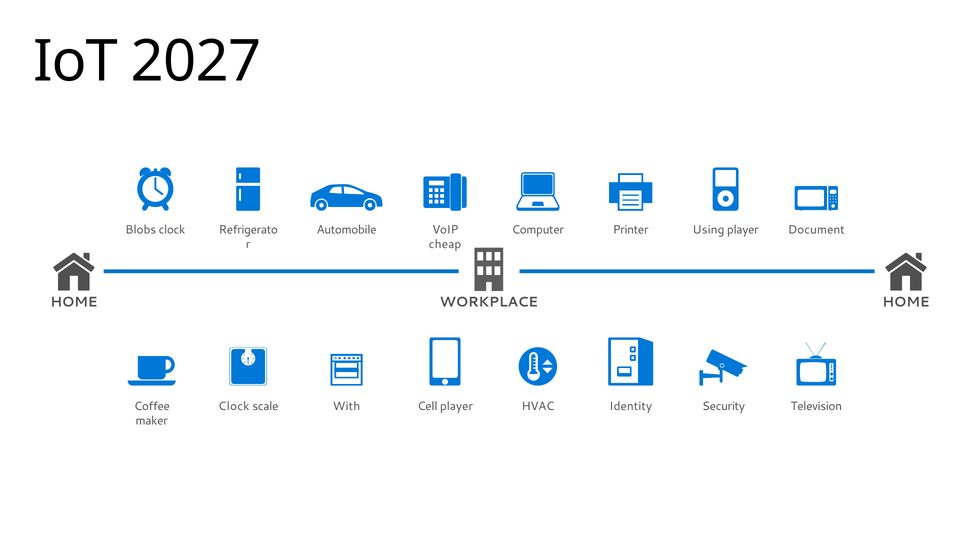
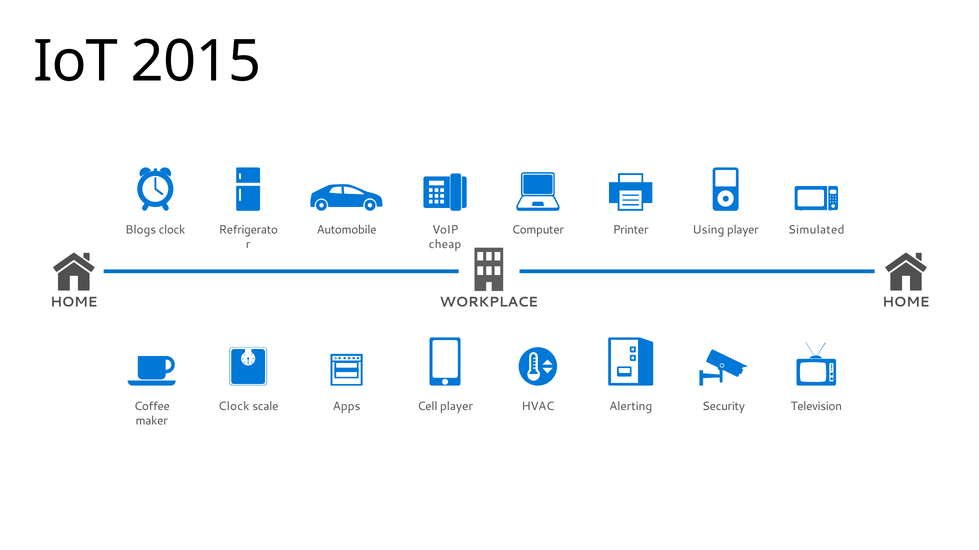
2027: 2027 -> 2015
Blobs: Blobs -> Blogs
Document: Document -> Simulated
With: With -> Apps
Identity: Identity -> Alerting
